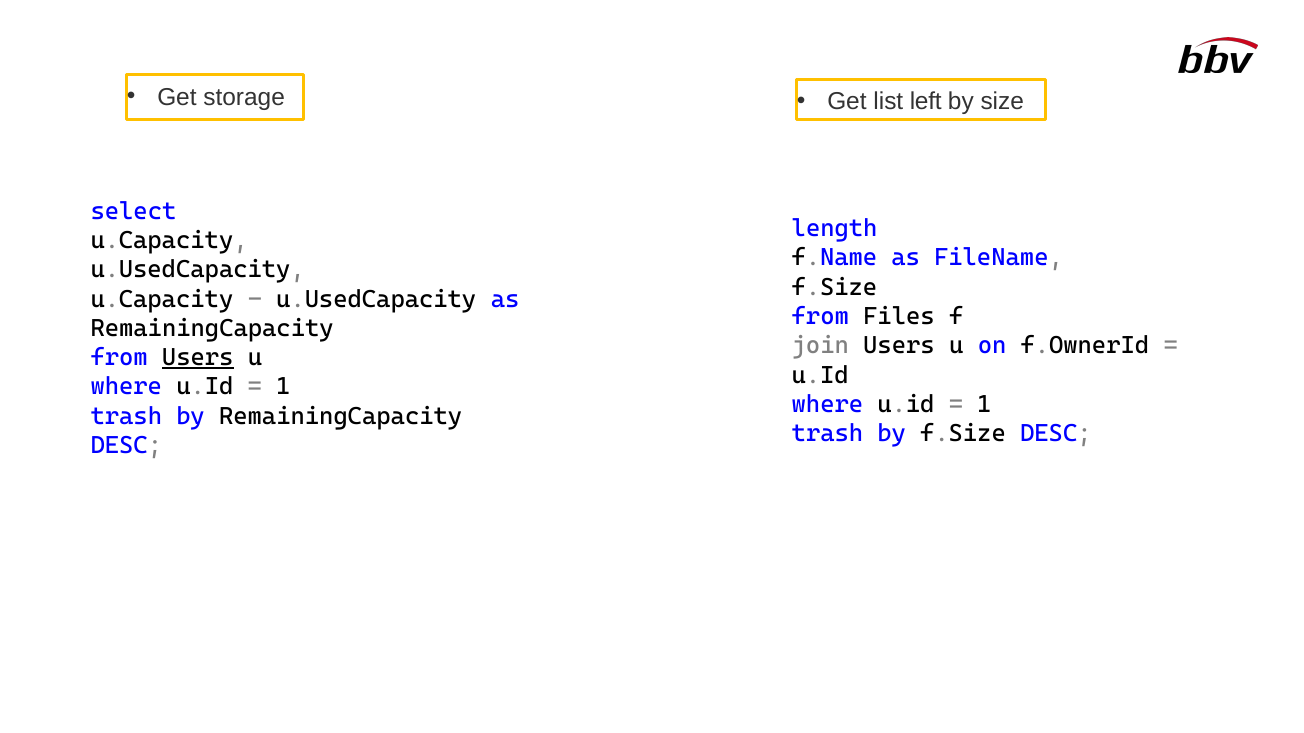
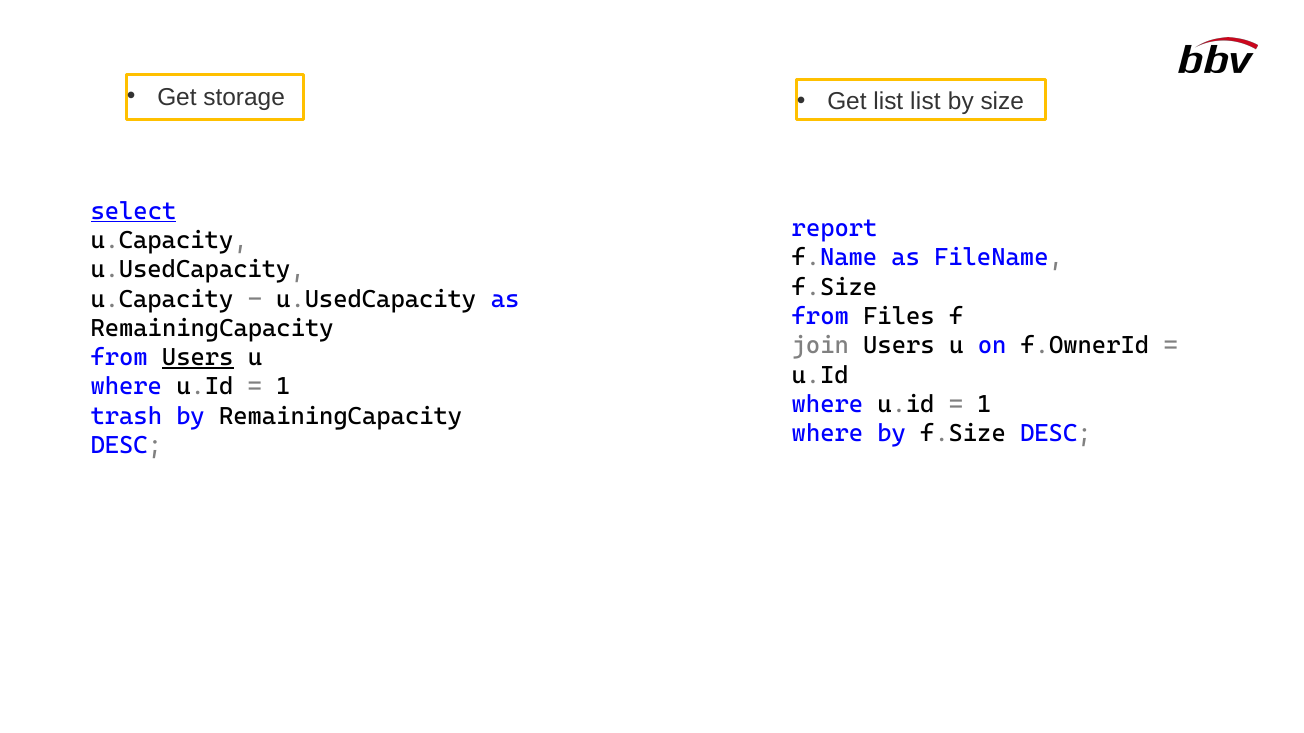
list left: left -> list
select underline: none -> present
length: length -> report
trash at (827, 434): trash -> where
